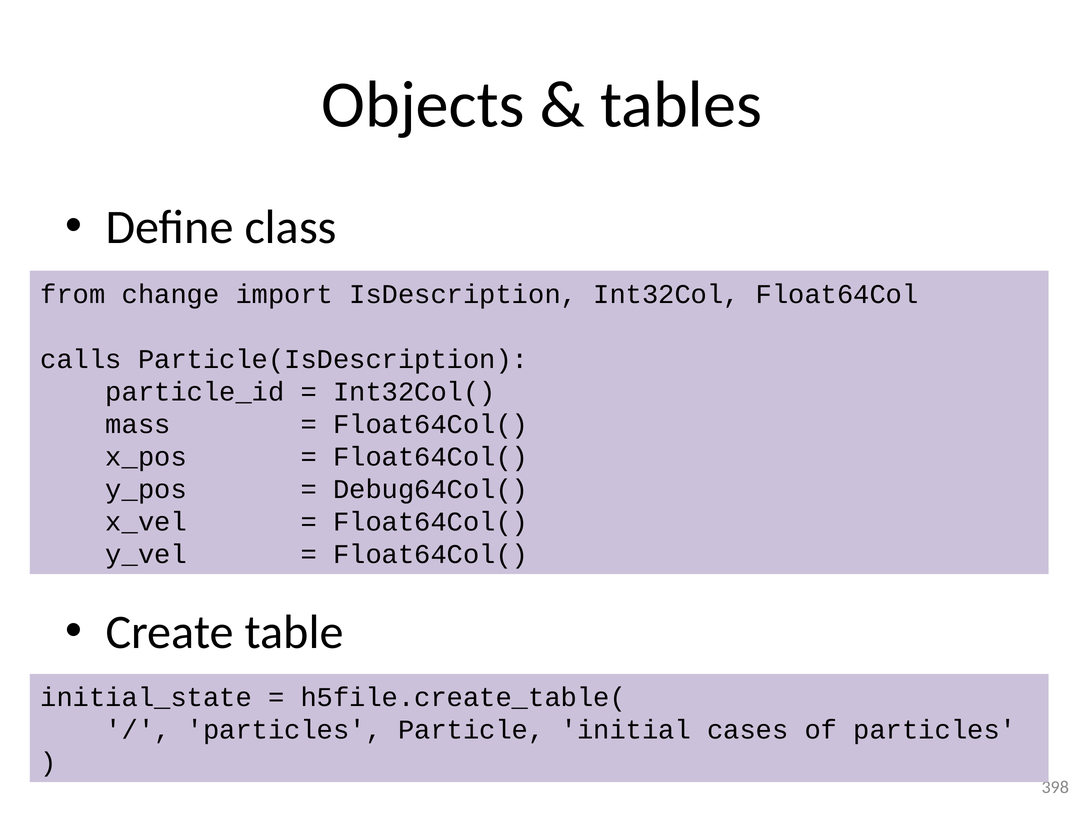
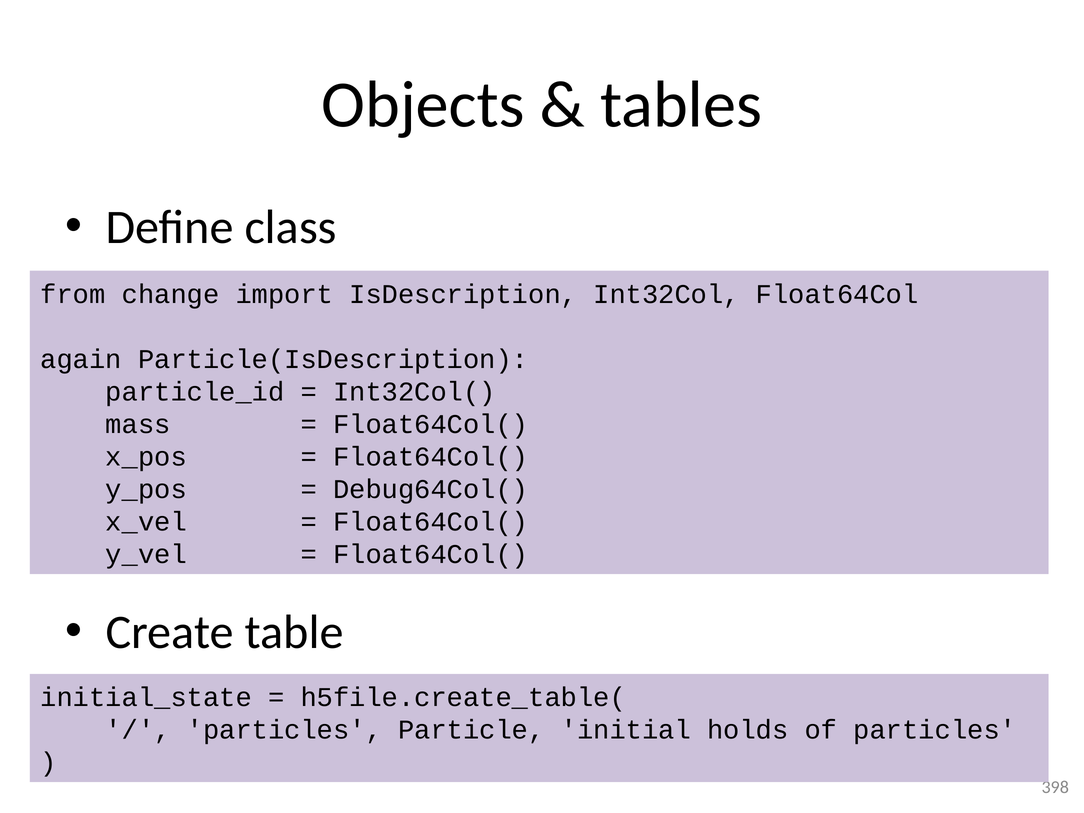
calls: calls -> again
cases: cases -> holds
